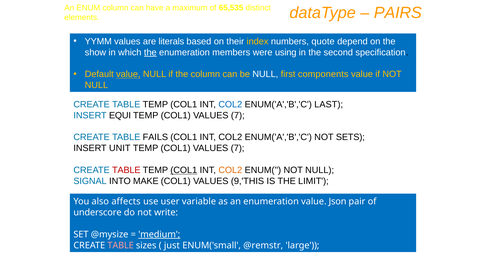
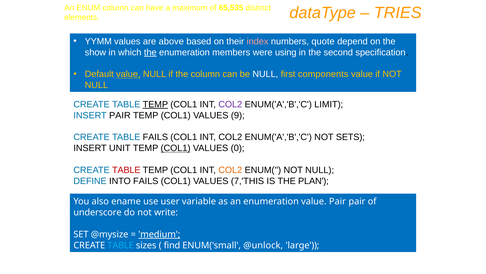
PAIRS: PAIRS -> TRIES
literals: literals -> above
index colour: yellow -> pink
TEMP at (155, 104) underline: none -> present
COL2 at (230, 104) colour: blue -> purple
LAST: LAST -> LIMIT
INSERT EQUI: EQUI -> PAIR
7 at (238, 115): 7 -> 9
COL1 at (176, 148) underline: none -> present
7 at (238, 148): 7 -> 0
COL1 at (184, 170) underline: present -> none
SIGNAL: SIGNAL -> DEFINE
INTO MAKE: MAKE -> FAILS
9,'THIS: 9,'THIS -> 7,'THIS
LIMIT: LIMIT -> PLAN
affects: affects -> ename
value Json: Json -> Pair
TABLE at (121, 245) colour: pink -> light blue
just: just -> find
@remstr: @remstr -> @unlock
